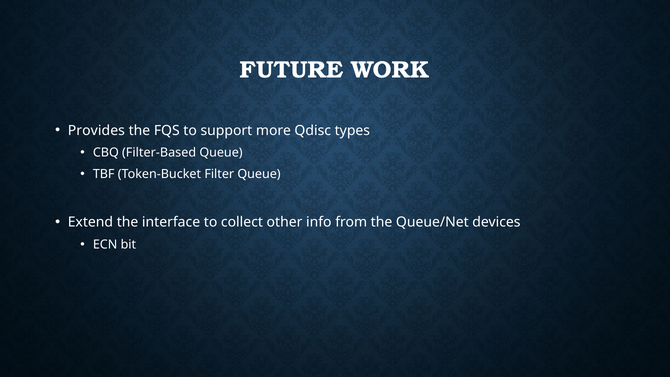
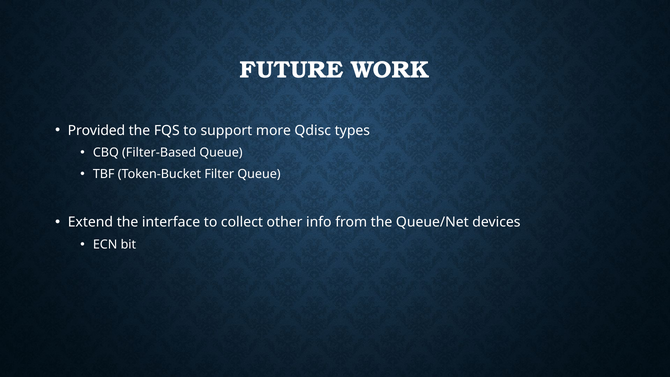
Provides: Provides -> Provided
